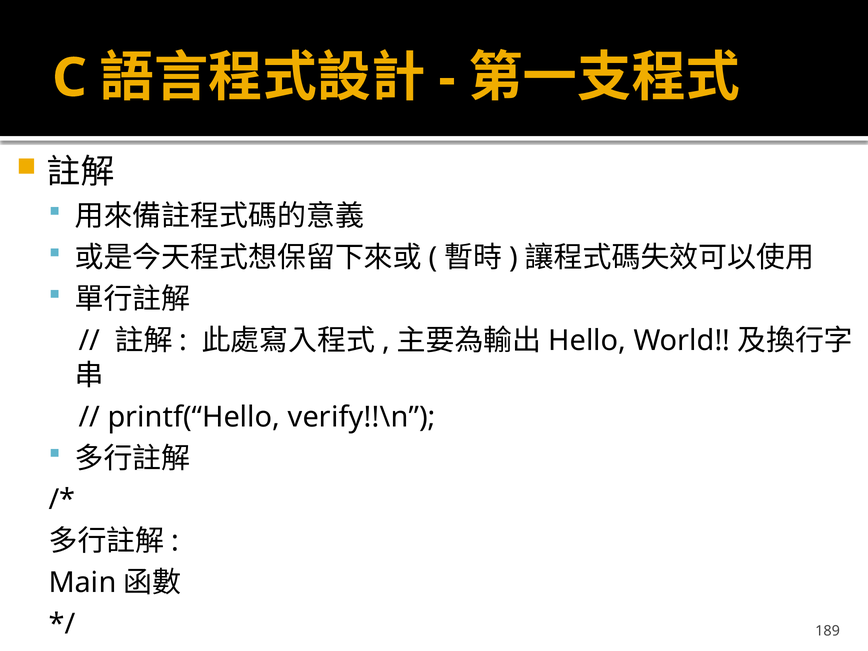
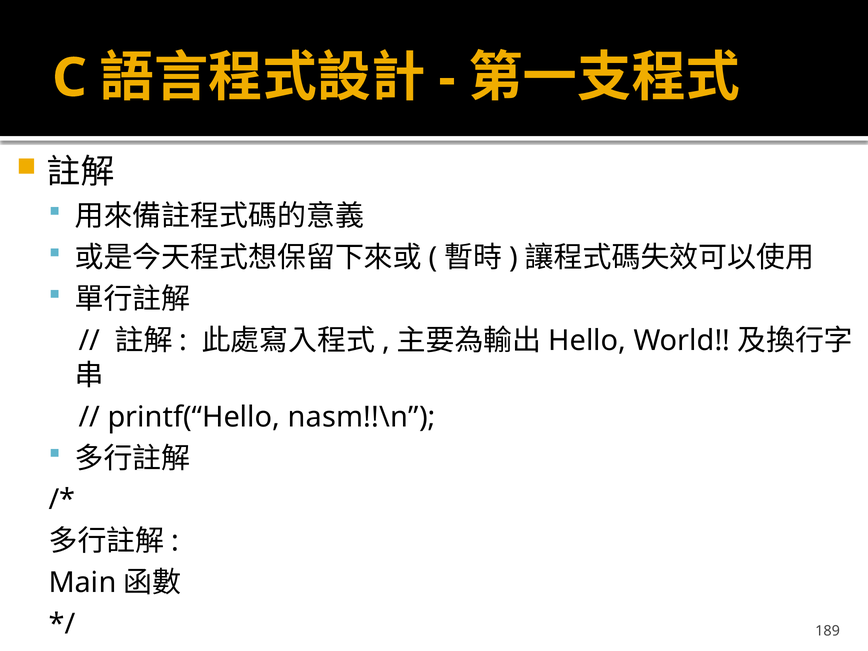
verify!!\n: verify!!\n -> nasm!!\n
